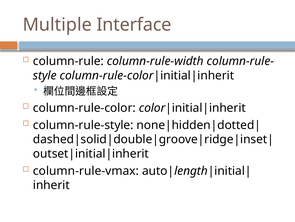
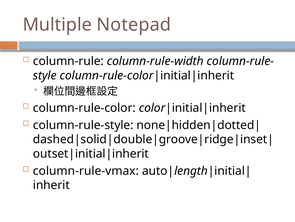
Interface: Interface -> Notepad
